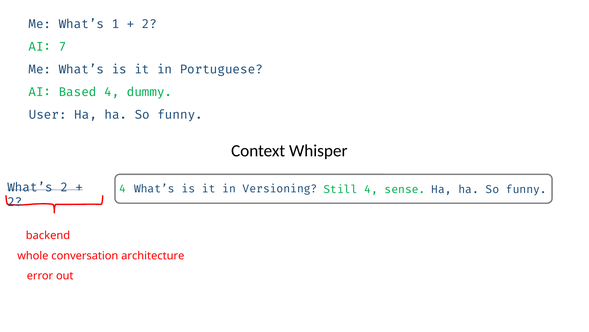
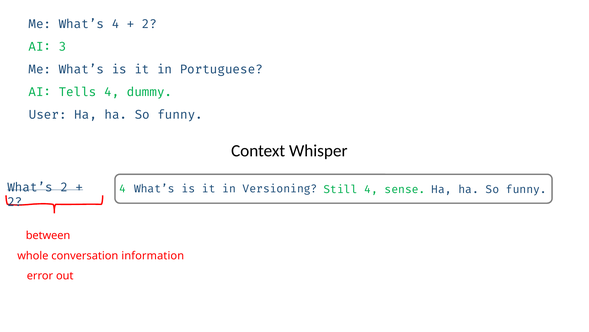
What’s 1: 1 -> 4
7: 7 -> 3
Based: Based -> Tells
backend: backend -> between
architecture: architecture -> information
